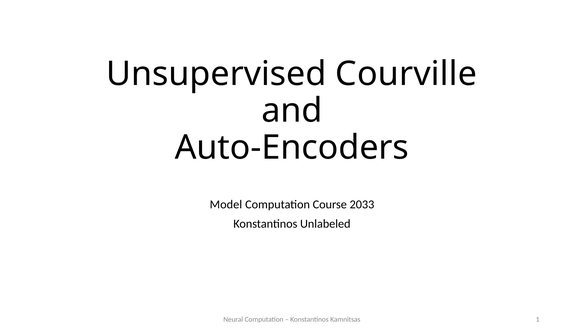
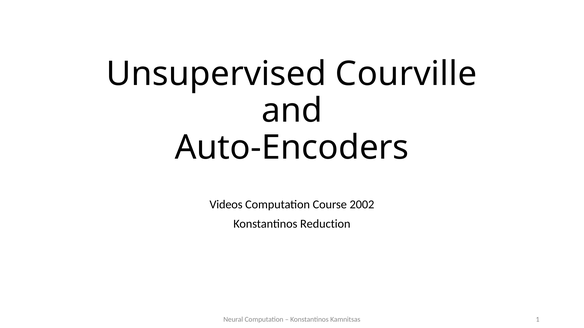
Model: Model -> Videos
2033: 2033 -> 2002
Unlabeled: Unlabeled -> Reduction
